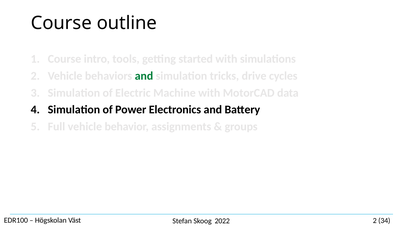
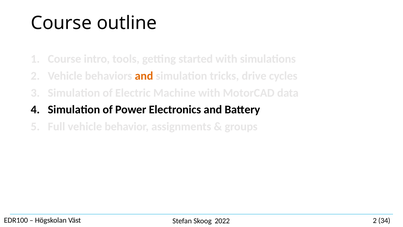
and at (144, 76) colour: green -> orange
